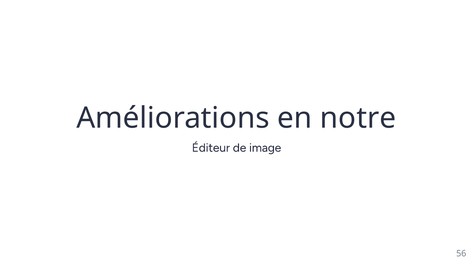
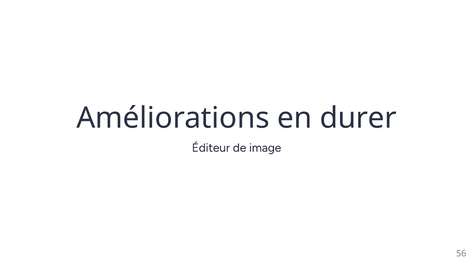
notre: notre -> durer
